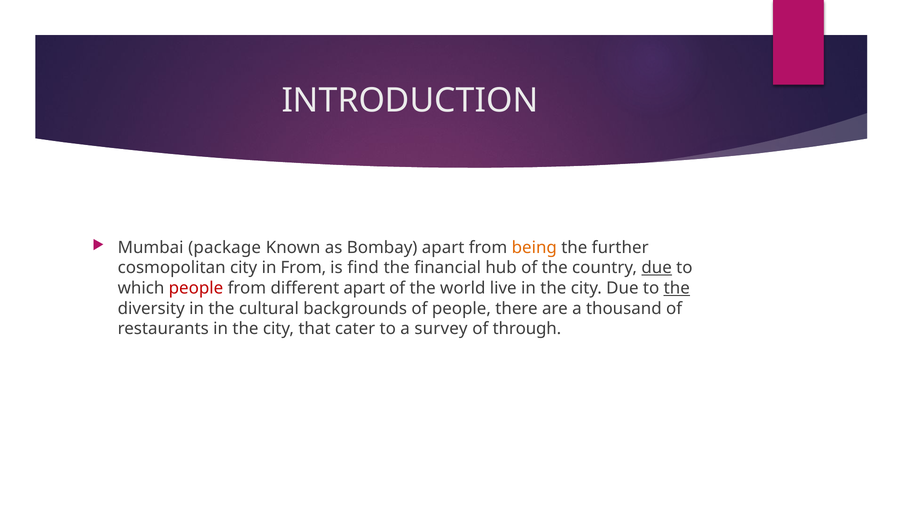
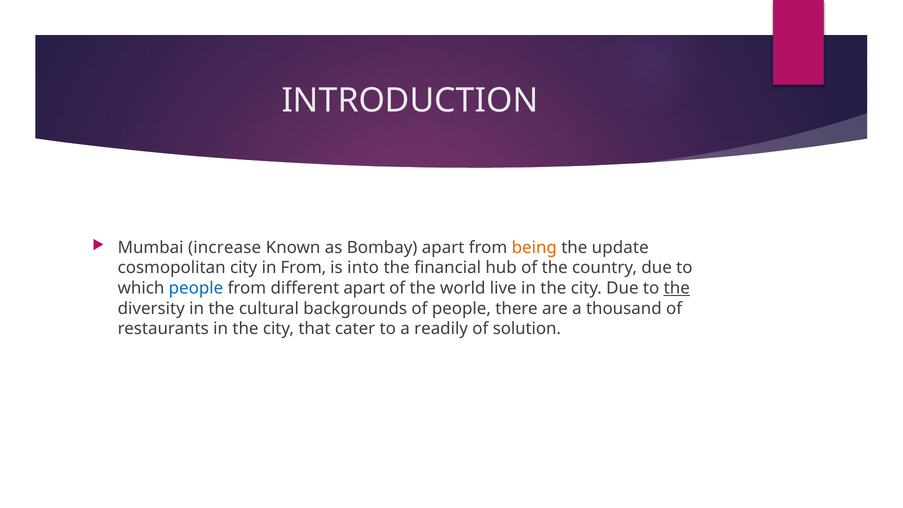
package: package -> increase
further: further -> update
find: find -> into
due at (657, 268) underline: present -> none
people at (196, 288) colour: red -> blue
survey: survey -> readily
through: through -> solution
